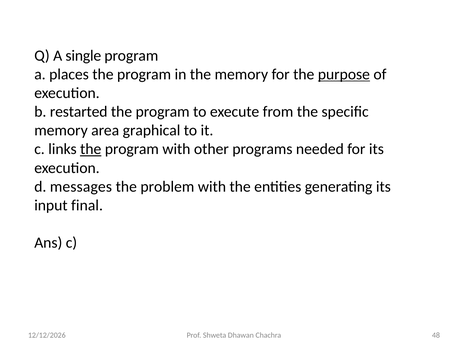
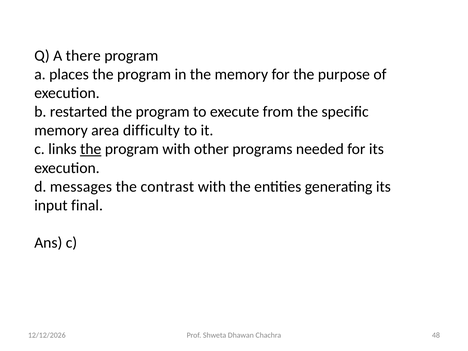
single: single -> there
purpose underline: present -> none
graphical: graphical -> difficulty
problem: problem -> contrast
